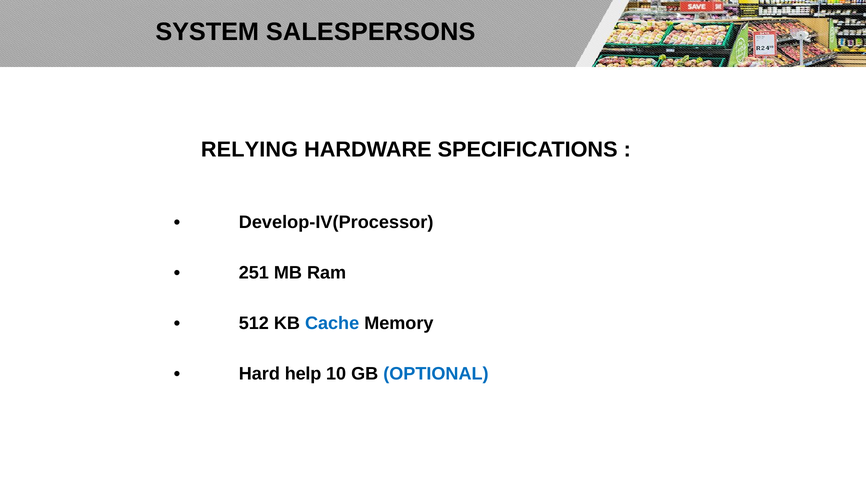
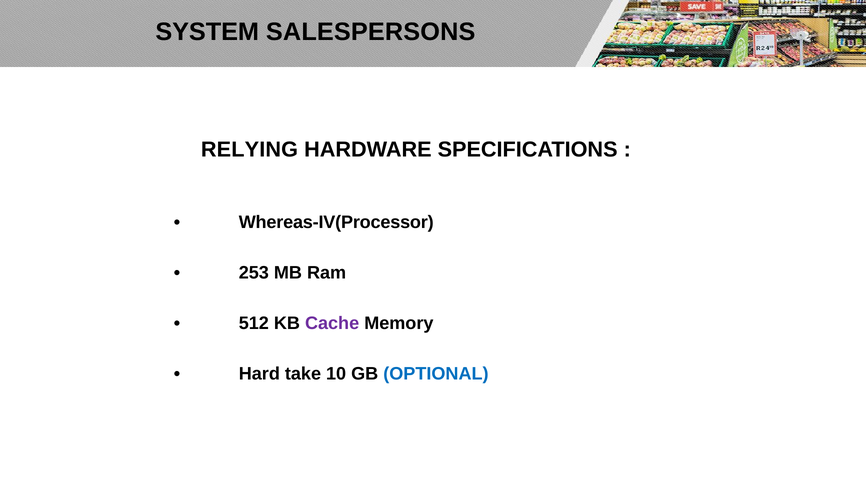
Develop-IV(Processor: Develop-IV(Processor -> Whereas-IV(Processor
251: 251 -> 253
Cache colour: blue -> purple
help: help -> take
